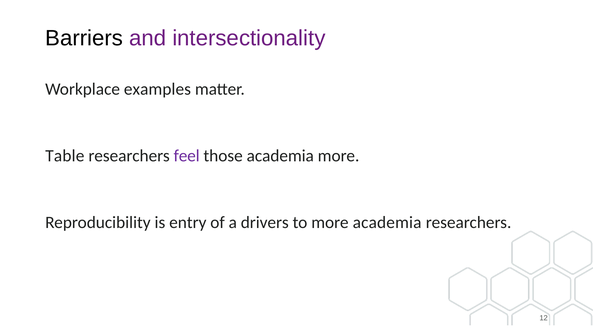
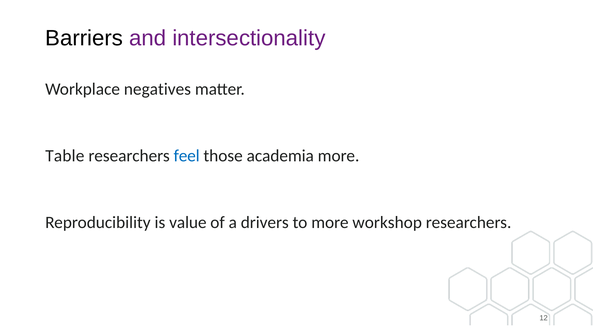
examples: examples -> negatives
feel colour: purple -> blue
entry: entry -> value
more academia: academia -> workshop
